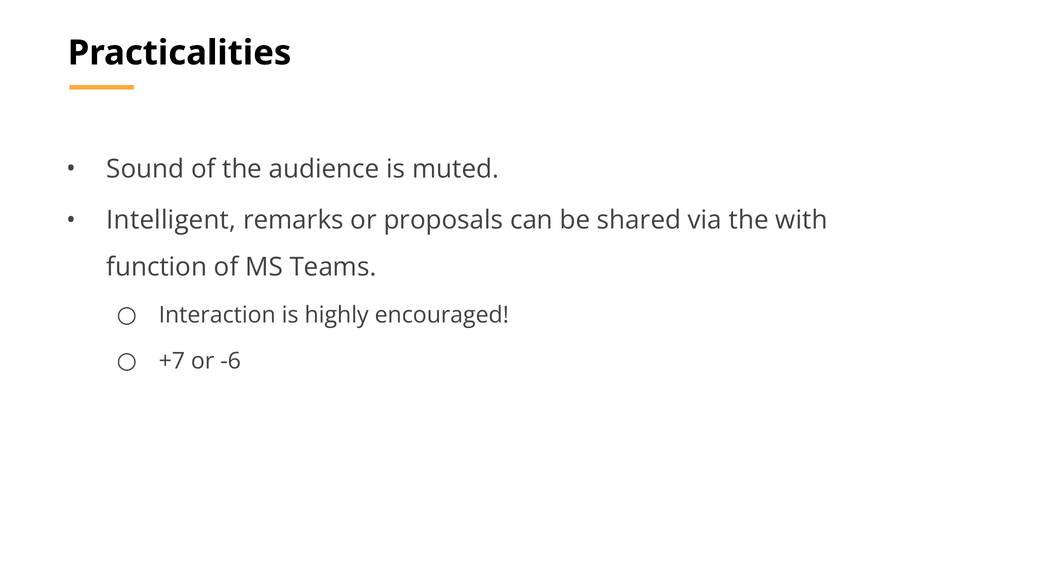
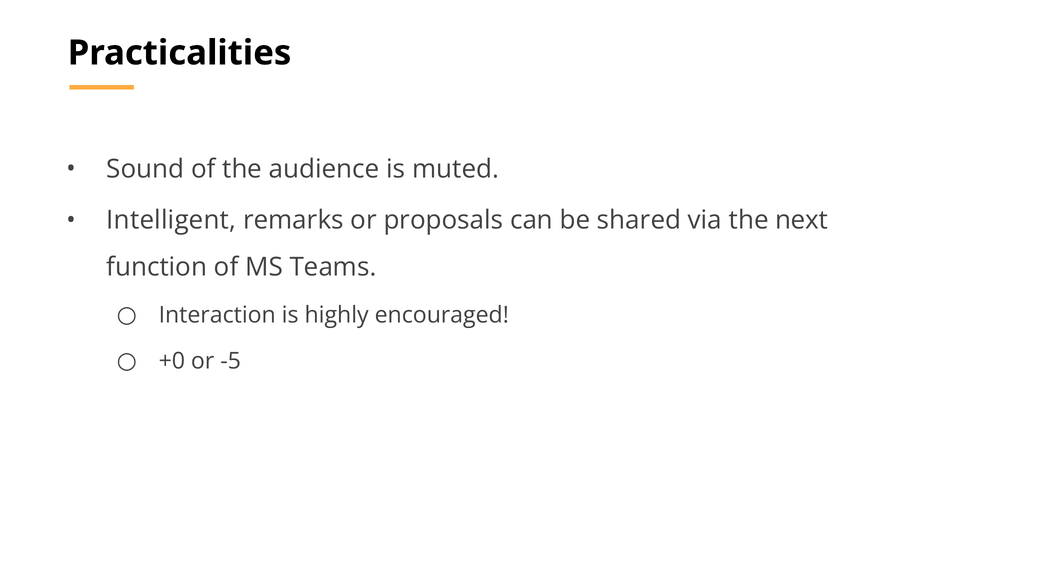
with: with -> next
+7: +7 -> +0
-6: -6 -> -5
